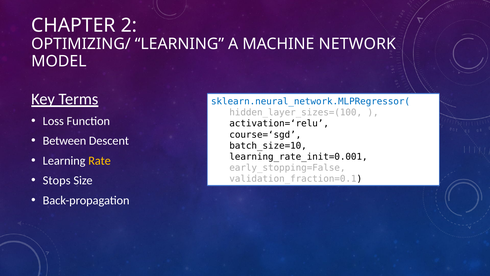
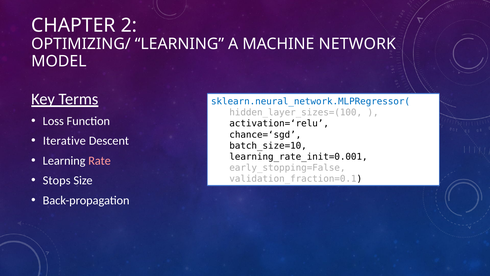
course=‘sgd: course=‘sgd -> chance=‘sgd
Between: Between -> Iterative
Rate colour: yellow -> pink
